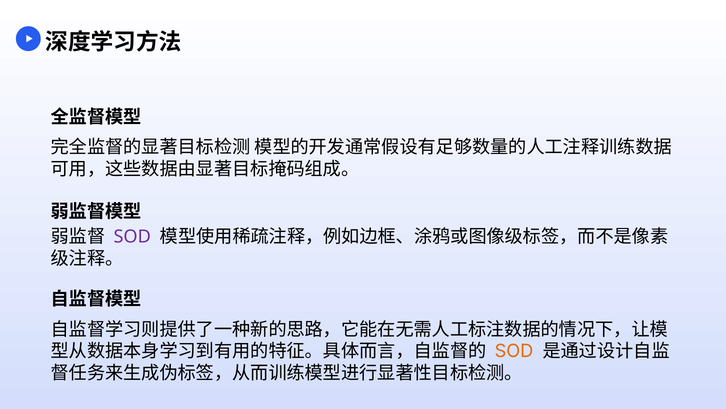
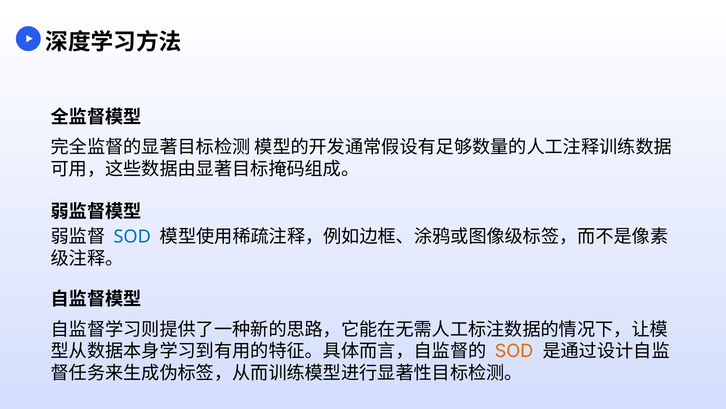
SOD at (132, 237) colour: purple -> blue
